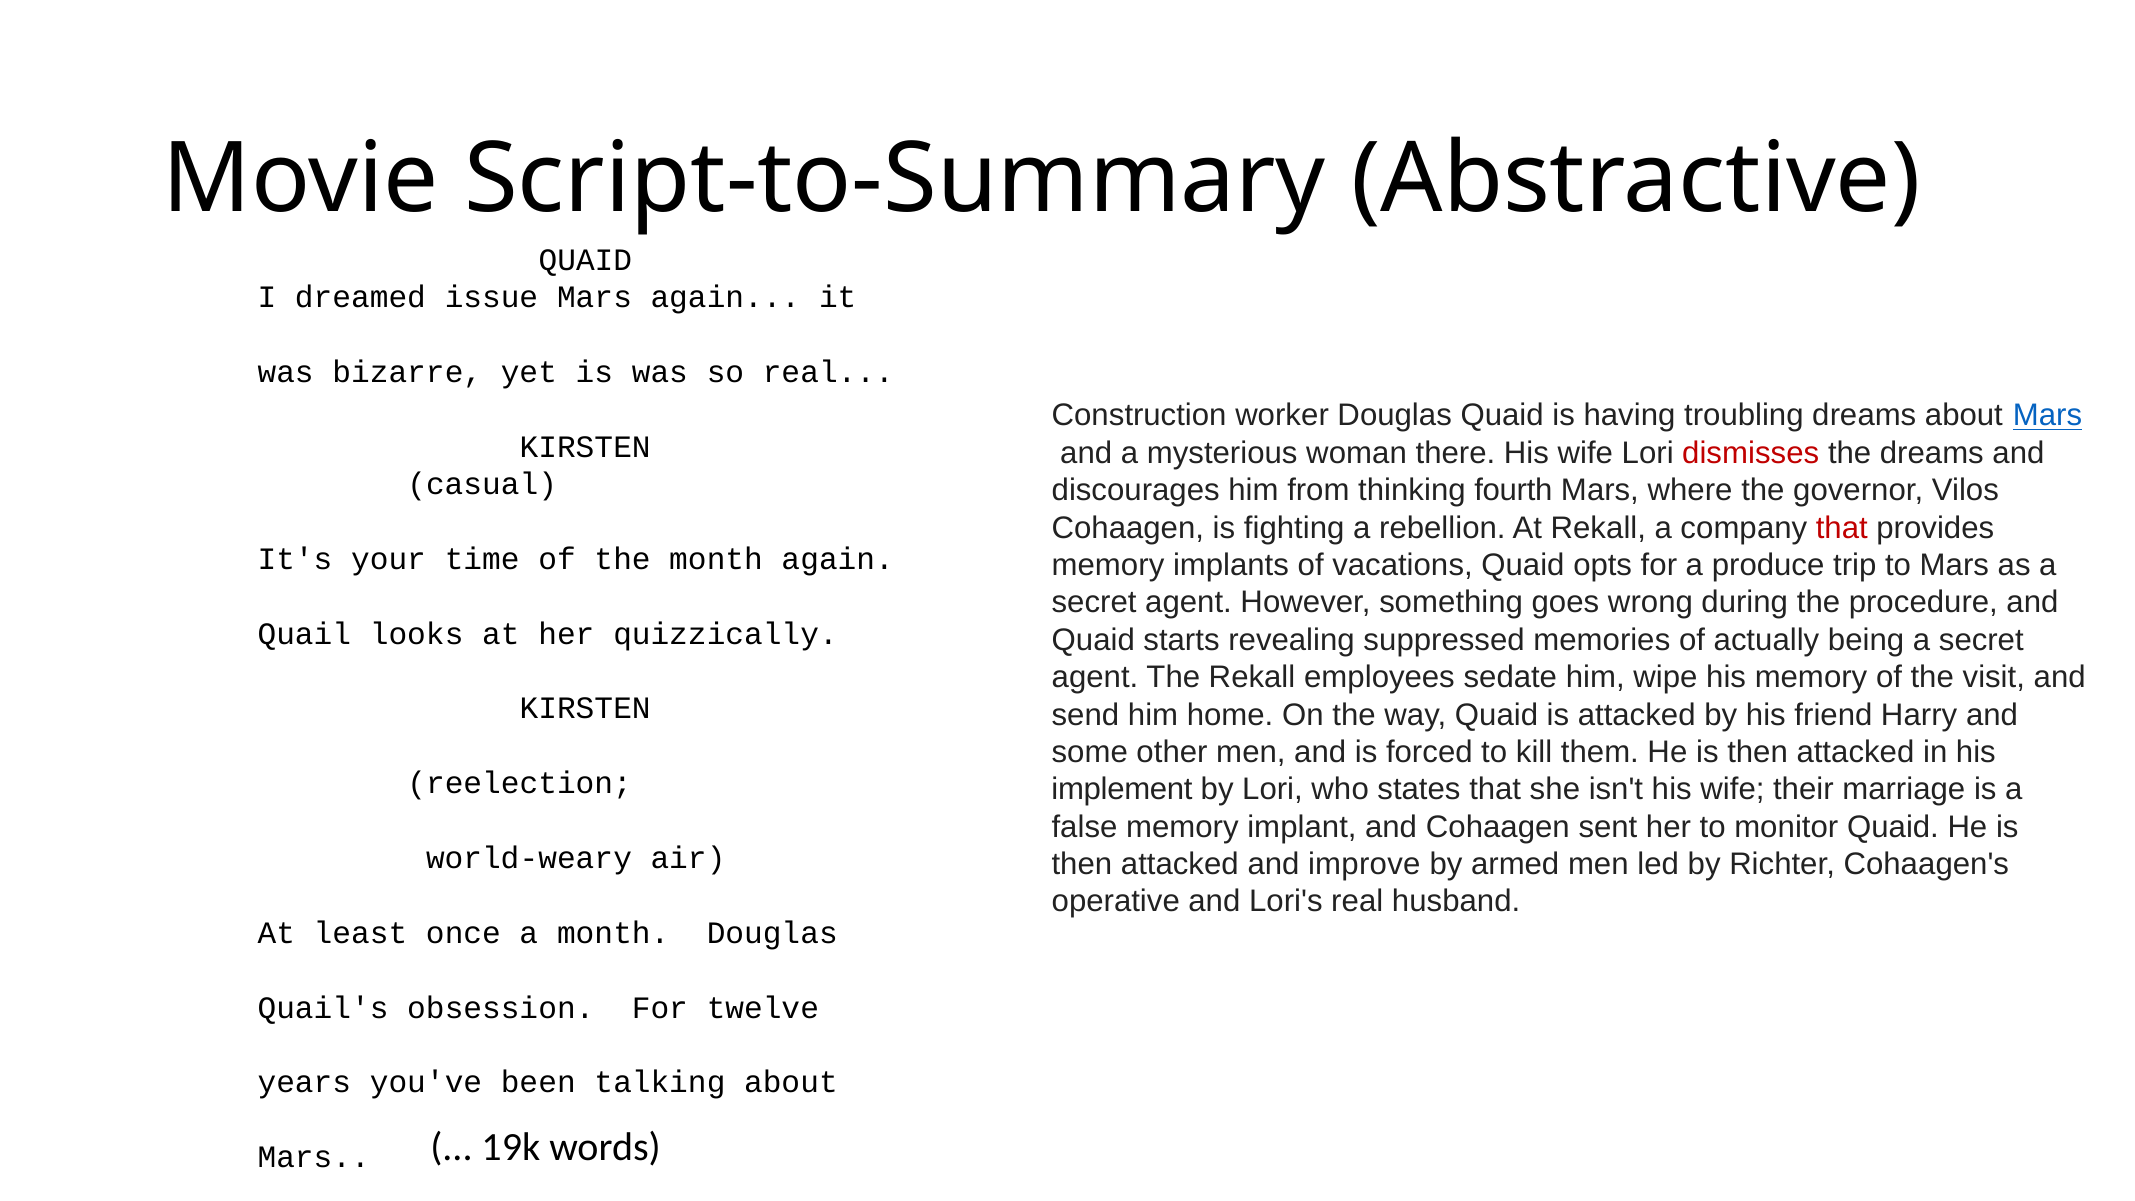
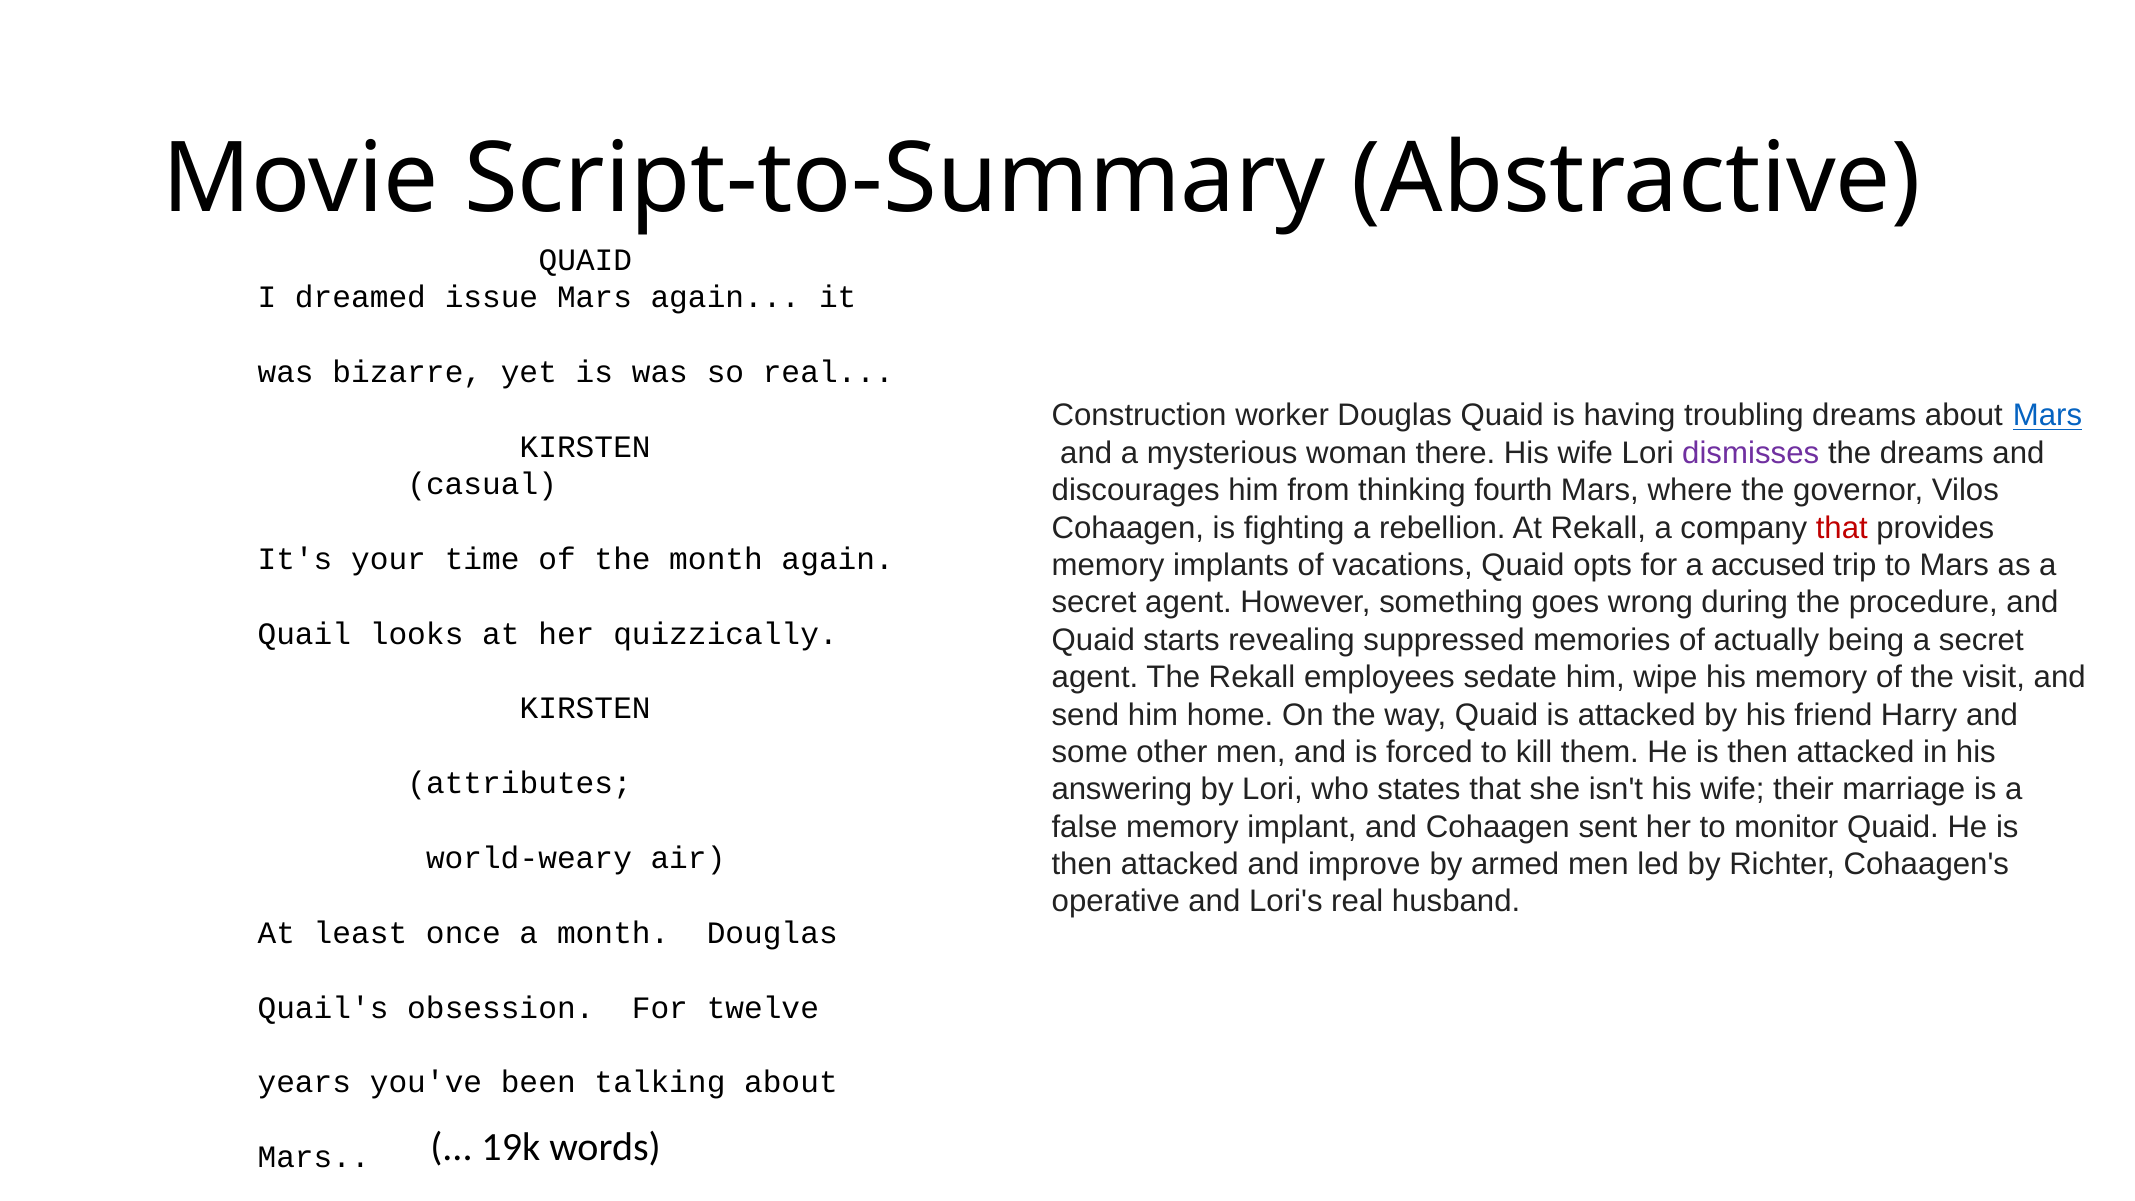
dismisses colour: red -> purple
produce: produce -> accused
reelection: reelection -> attributes
implement: implement -> answering
